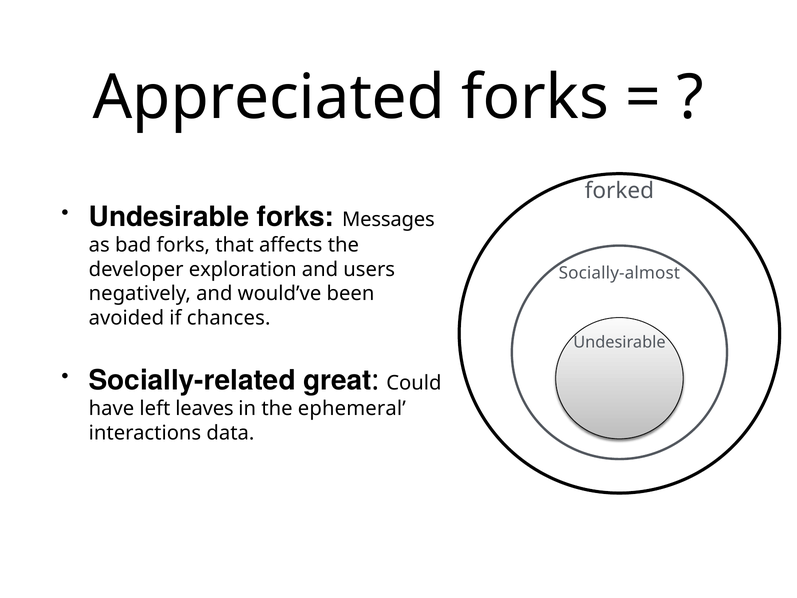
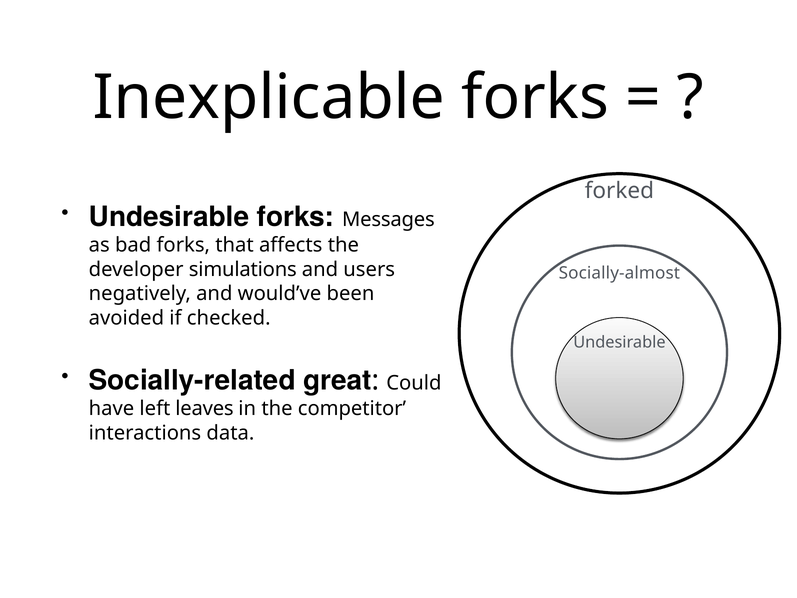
Appreciated: Appreciated -> Inexplicable
exploration: exploration -> simulations
chances: chances -> checked
ephemeral: ephemeral -> competitor
